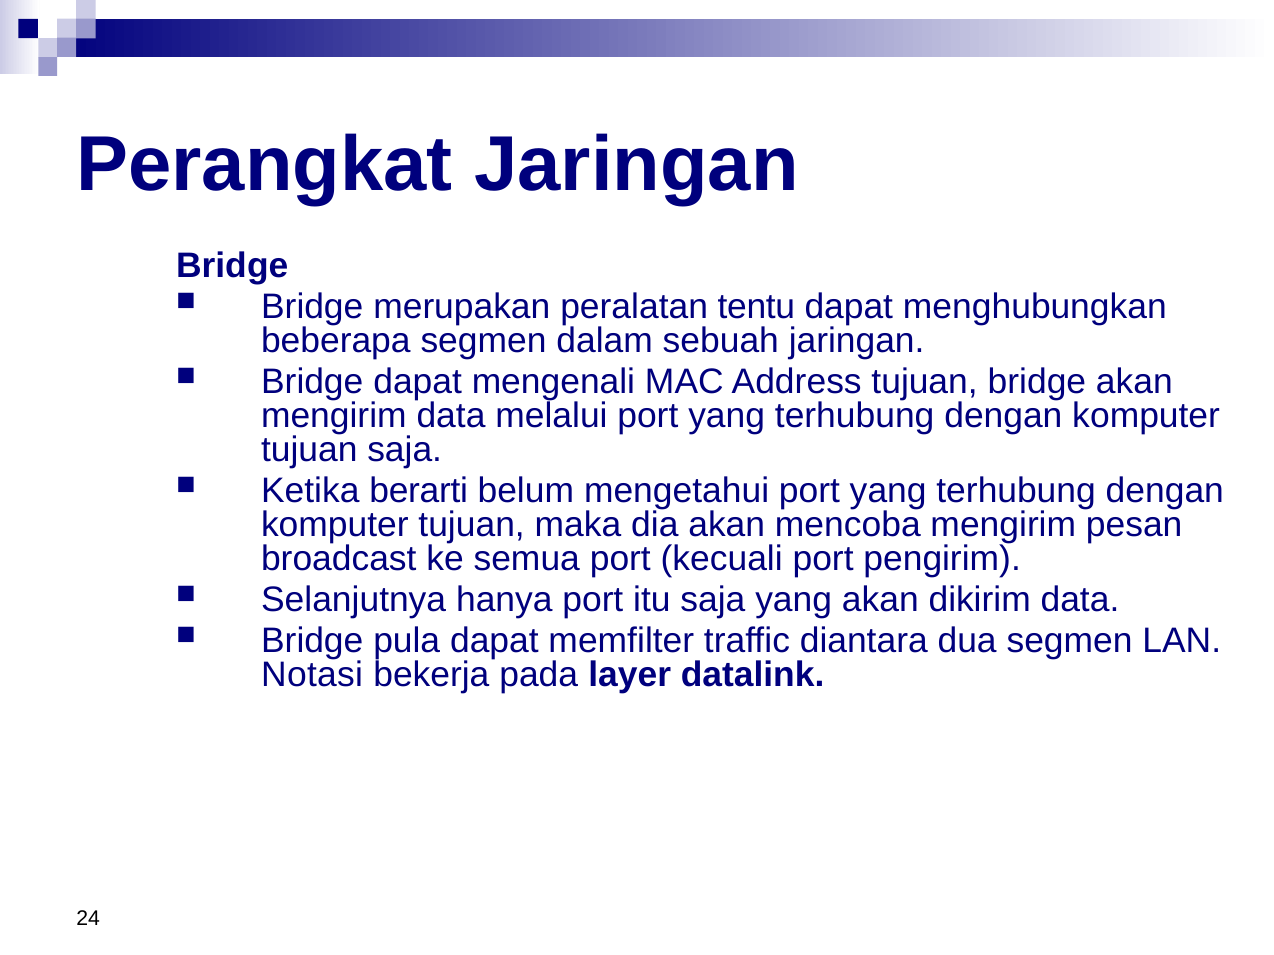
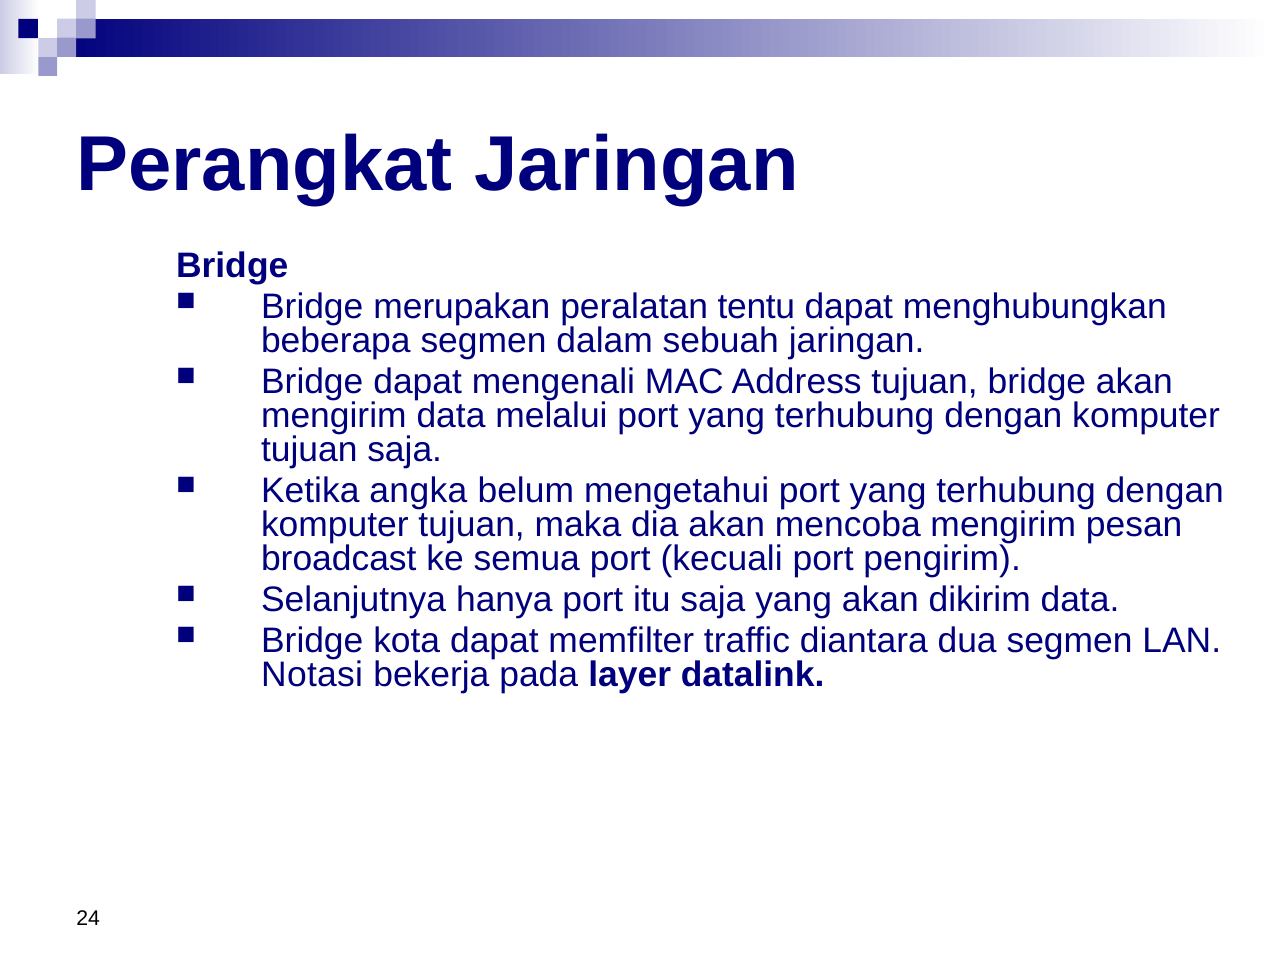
berarti: berarti -> angka
pula: pula -> kota
